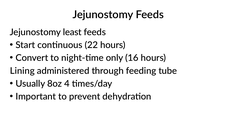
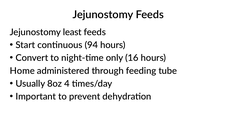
22: 22 -> 94
Lining: Lining -> Home
